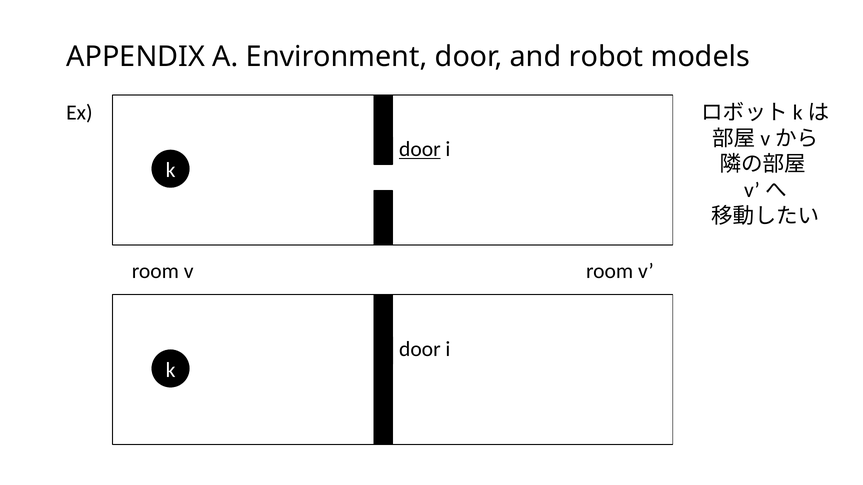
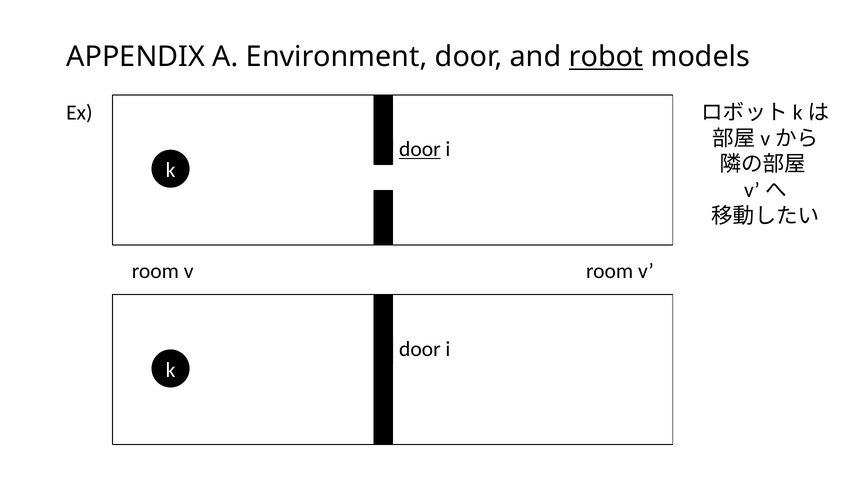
robot underline: none -> present
